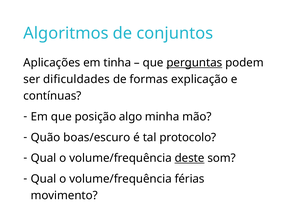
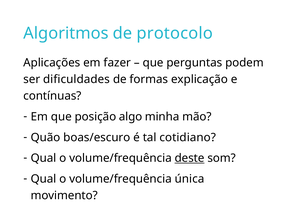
conjuntos: conjuntos -> protocolo
tinha: tinha -> fazer
perguntas underline: present -> none
protocolo: protocolo -> cotidiano
férias: férias -> única
